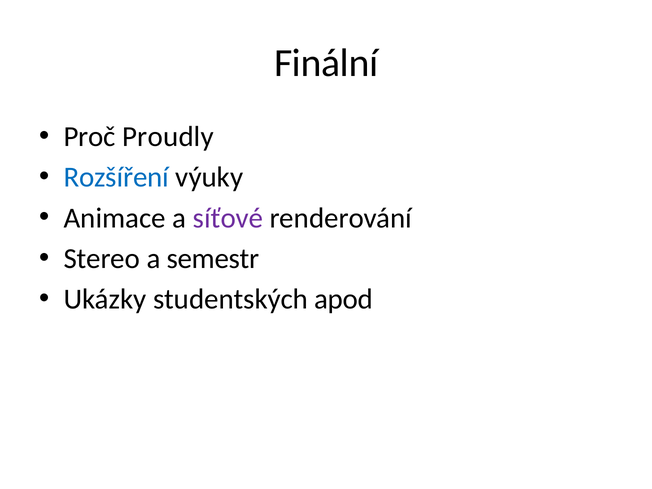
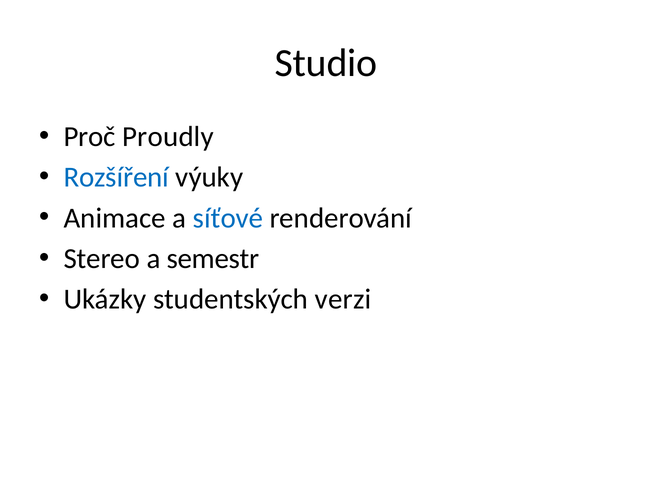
Finální: Finální -> Studio
síťové colour: purple -> blue
apod: apod -> verzi
